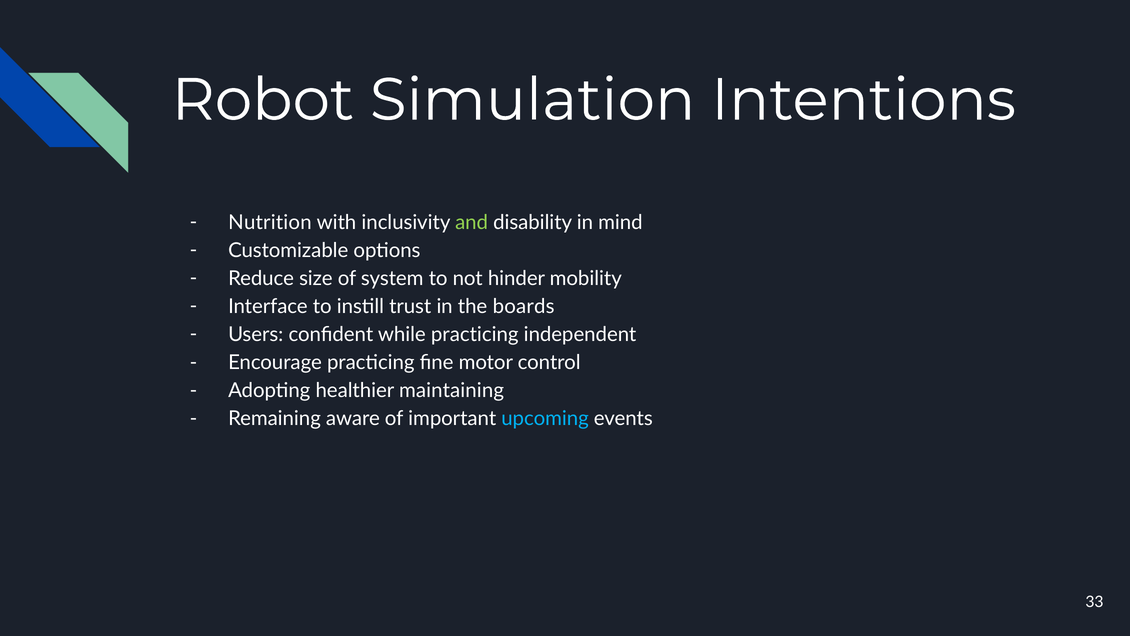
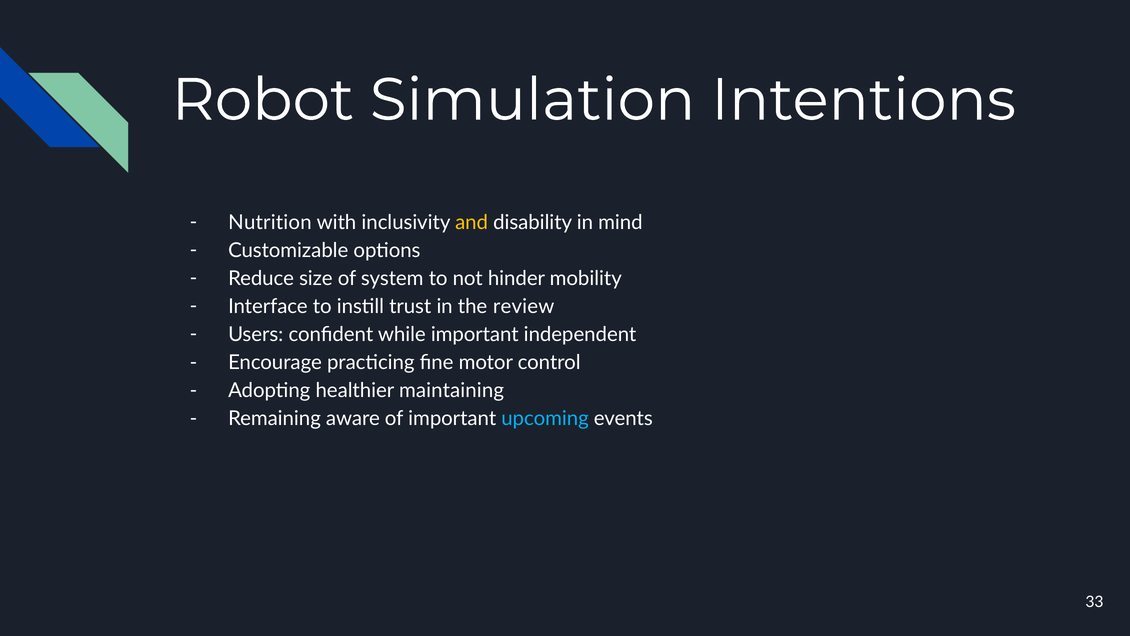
and colour: light green -> yellow
boards: boards -> review
while practicing: practicing -> important
